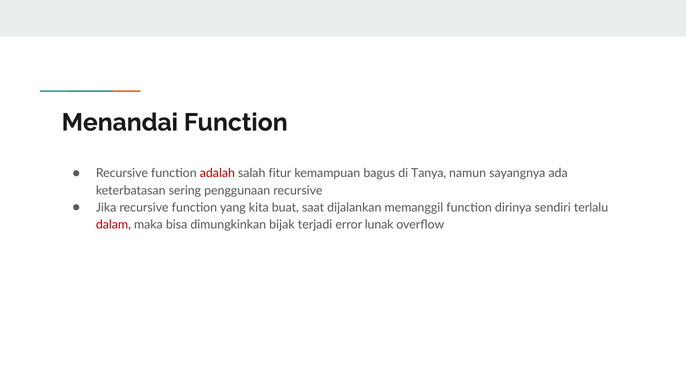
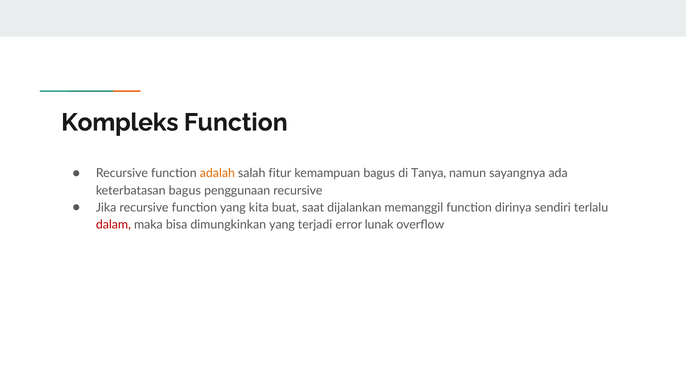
Menandai: Menandai -> Kompleks
adalah colour: red -> orange
keterbatasan sering: sering -> bagus
dimungkinkan bijak: bijak -> yang
